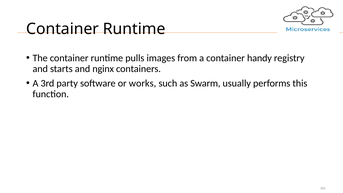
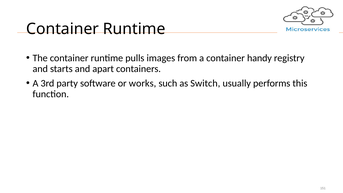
nginx: nginx -> apart
Swarm: Swarm -> Switch
